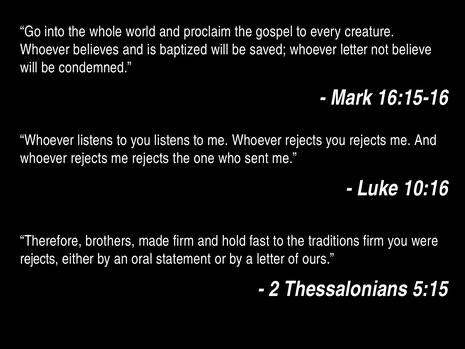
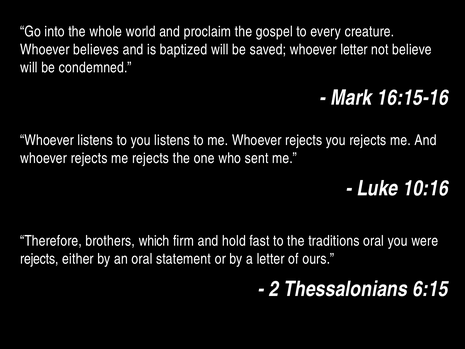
made: made -> which
traditions firm: firm -> oral
5:15: 5:15 -> 6:15
